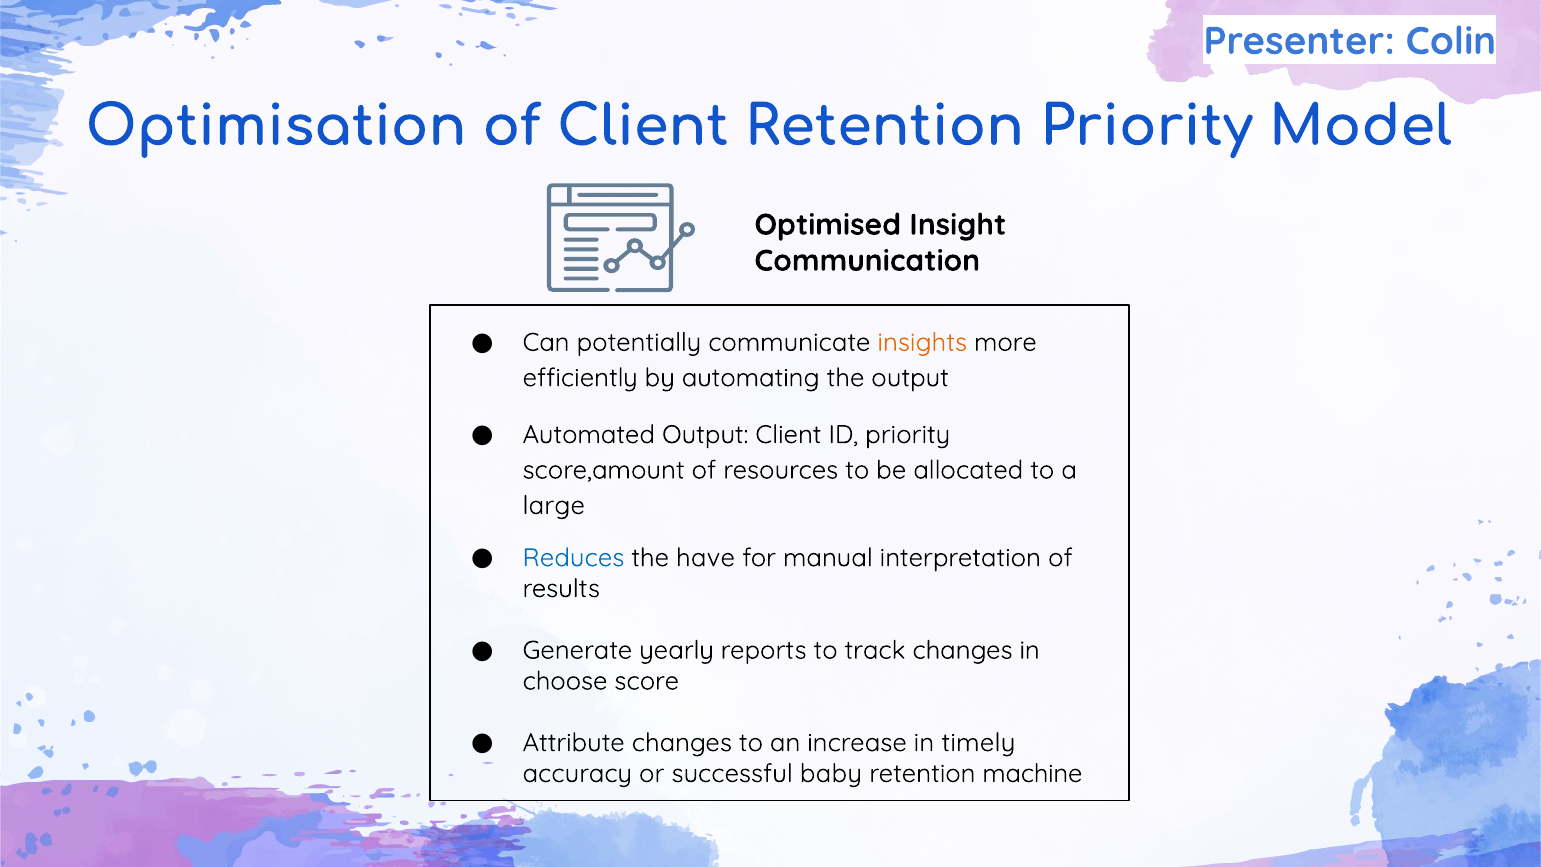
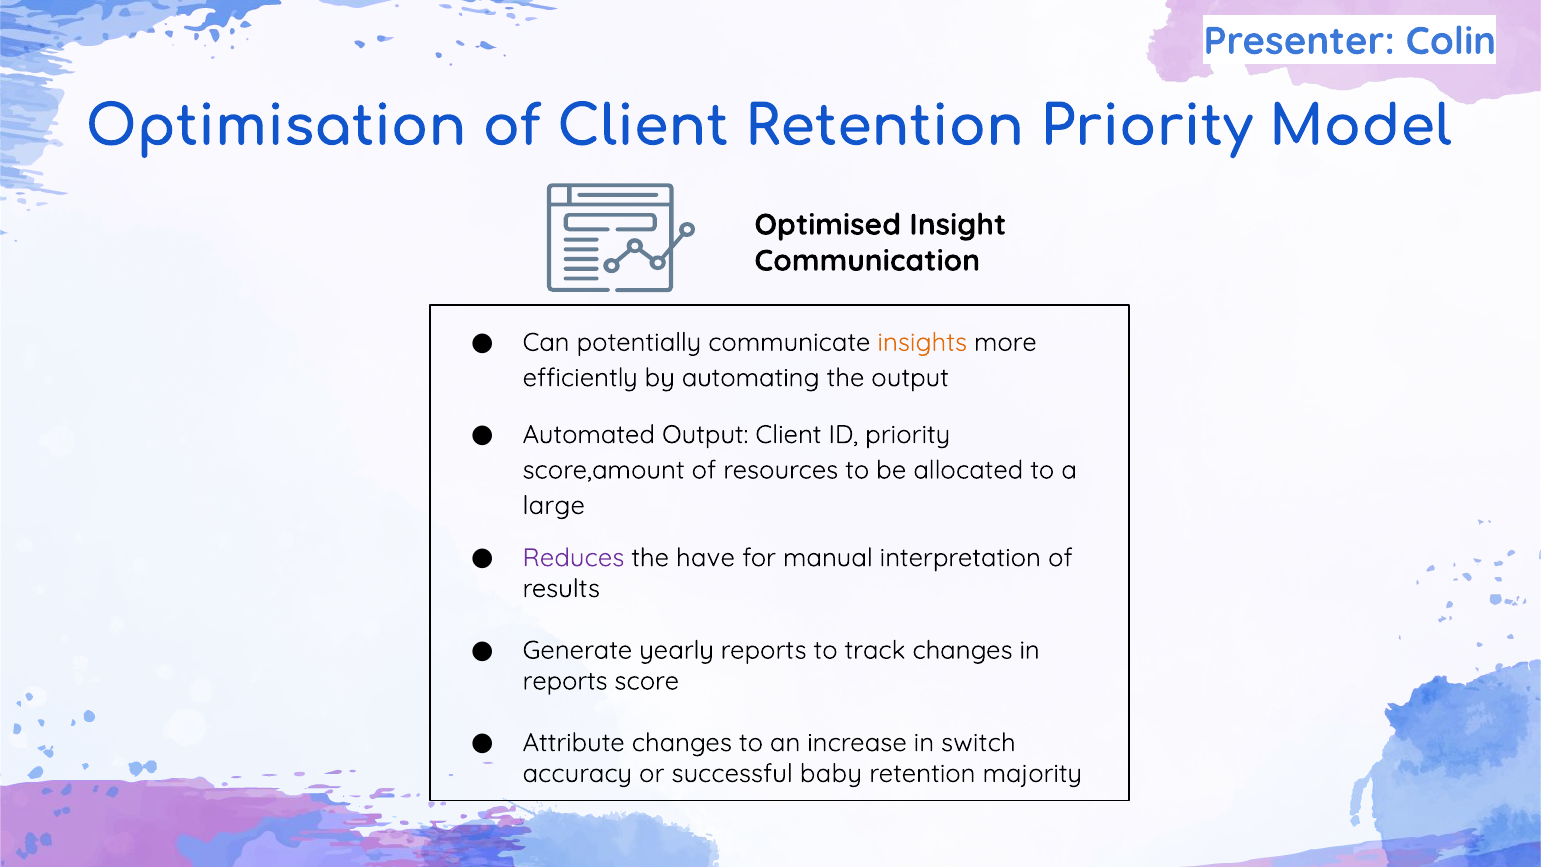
Reduces colour: blue -> purple
choose at (565, 681): choose -> reports
timely: timely -> switch
machine: machine -> majority
